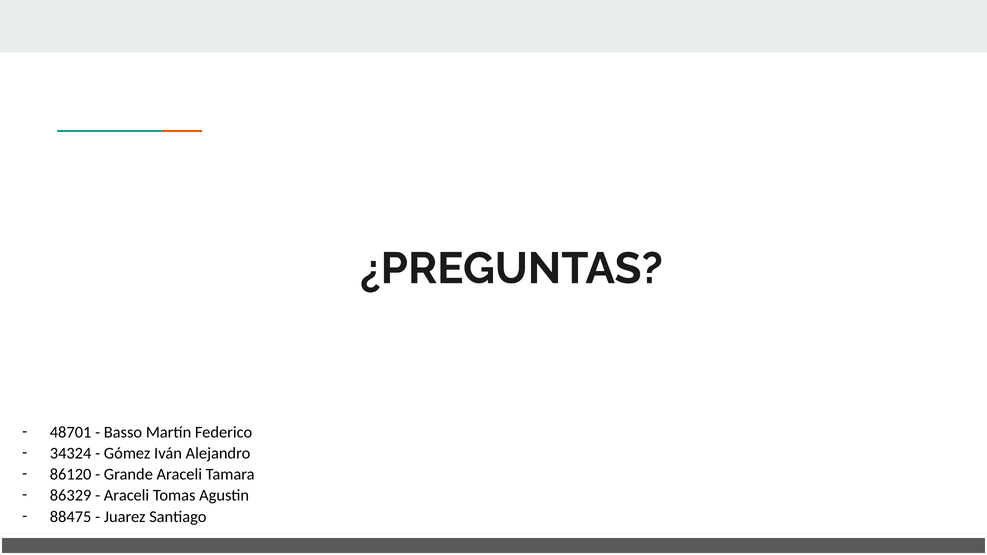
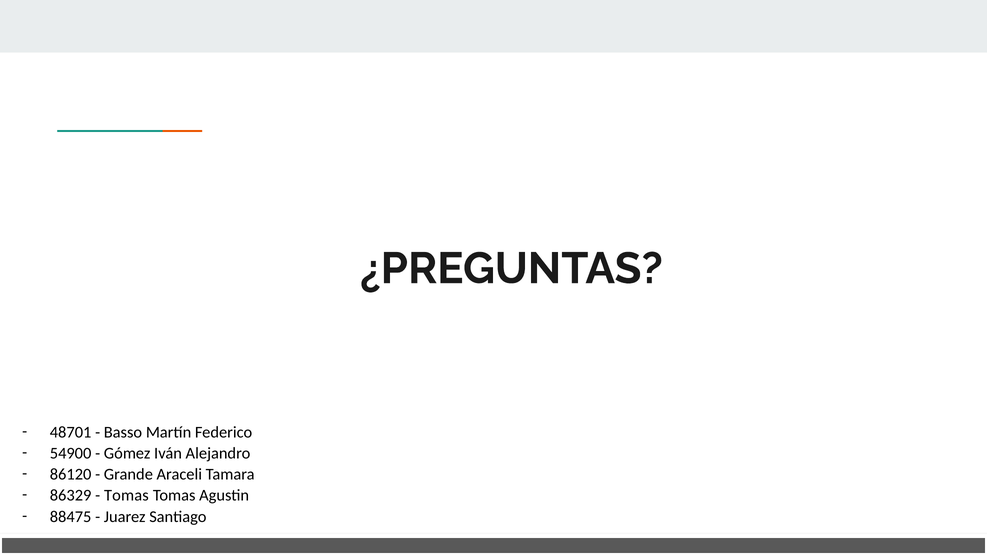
34324: 34324 -> 54900
Araceli at (127, 496): Araceli -> Tomas
